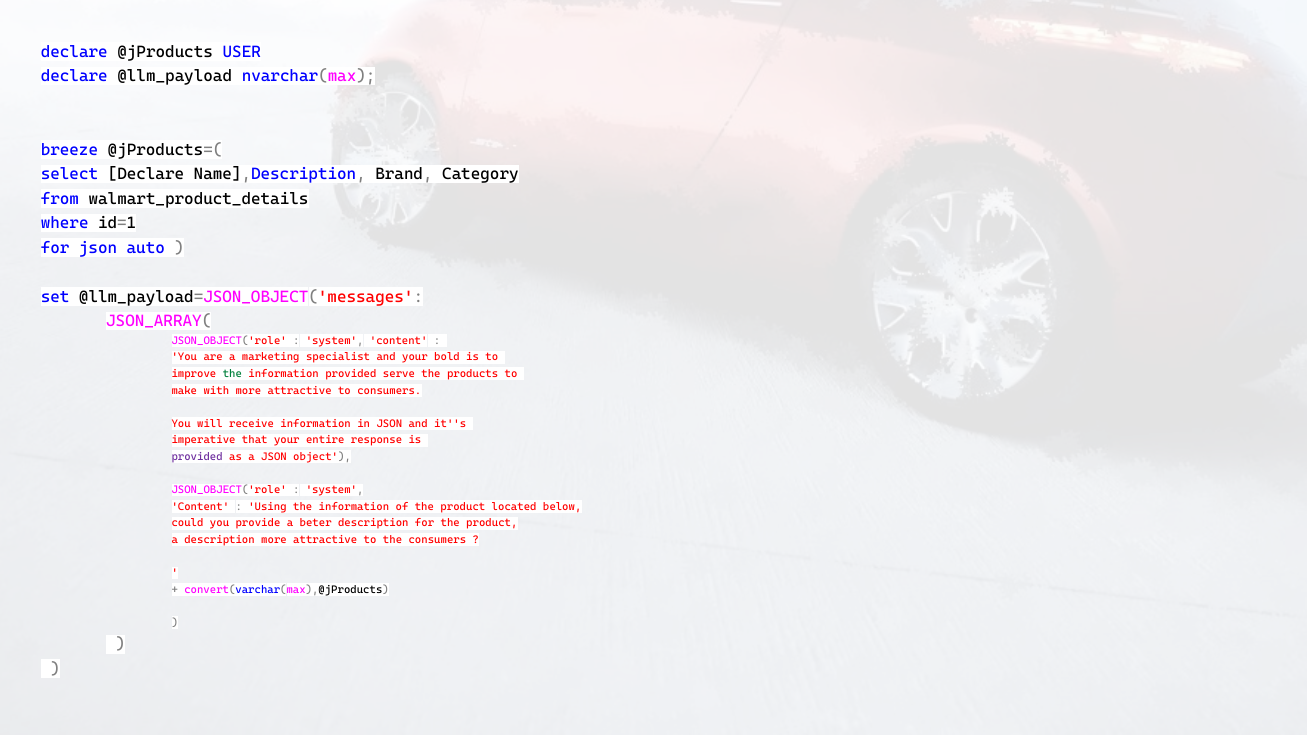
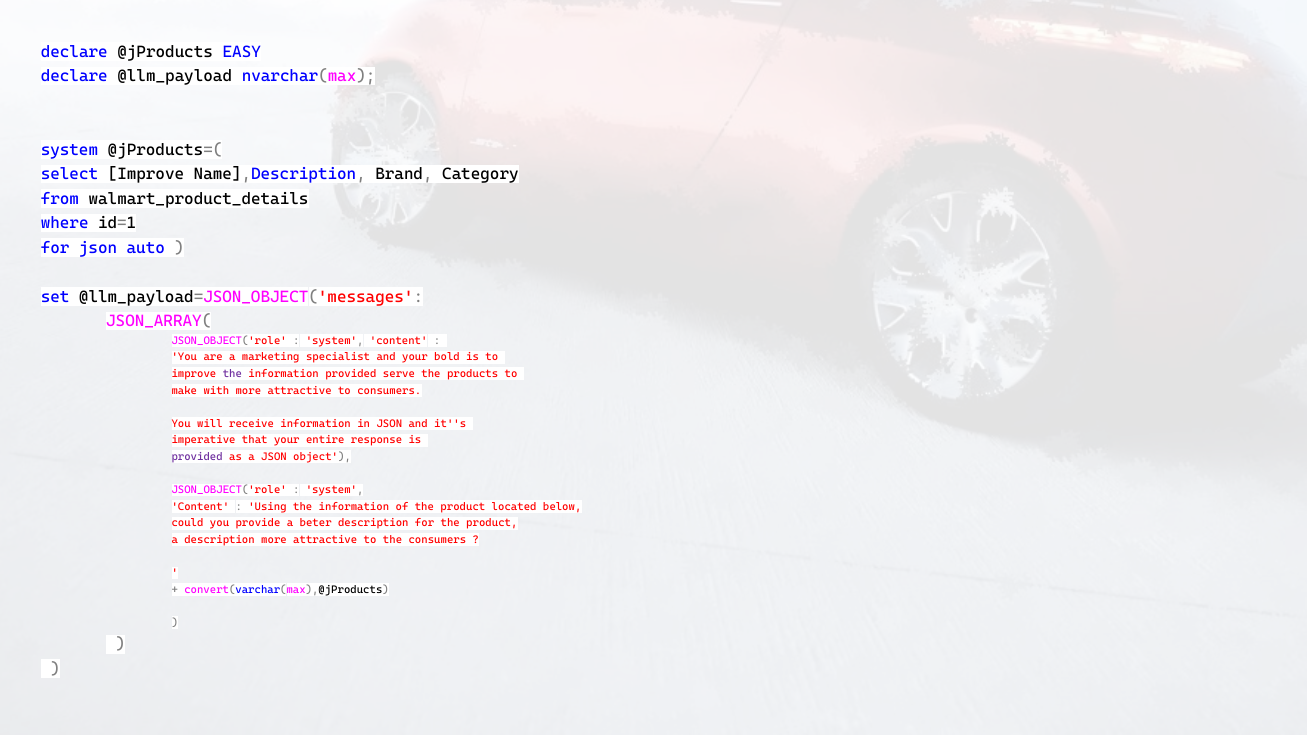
USER: USER -> EASY
breeze at (69, 150): breeze -> system
select Declare: Declare -> Improve
the at (232, 374) colour: green -> purple
